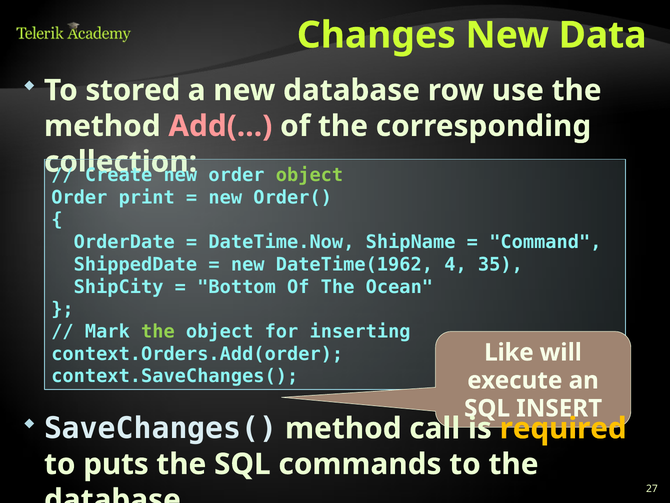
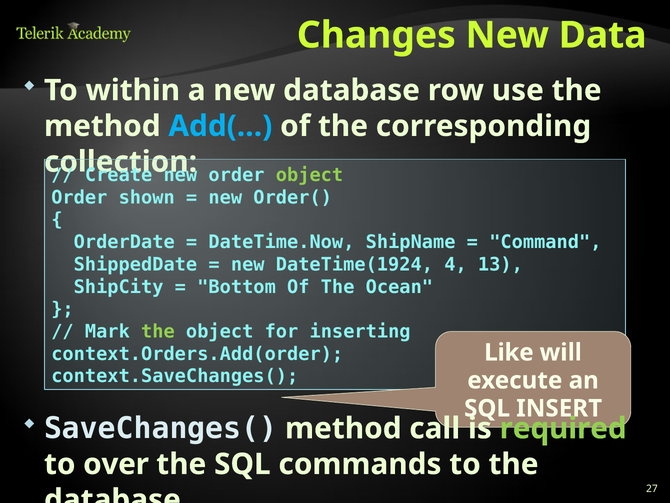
stored: stored -> within
Add(… colour: pink -> light blue
print: print -> shown
DateTime(1962: DateTime(1962 -> DateTime(1924
35: 35 -> 13
required colour: yellow -> light green
puts: puts -> over
